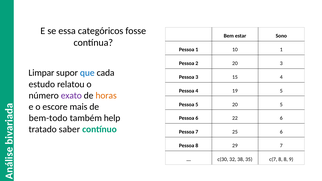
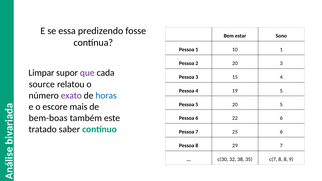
categóricos: categóricos -> predizendo
que colour: blue -> purple
estudo: estudo -> source
horas colour: orange -> blue
bem-todo: bem-todo -> bem-boas
help: help -> este
